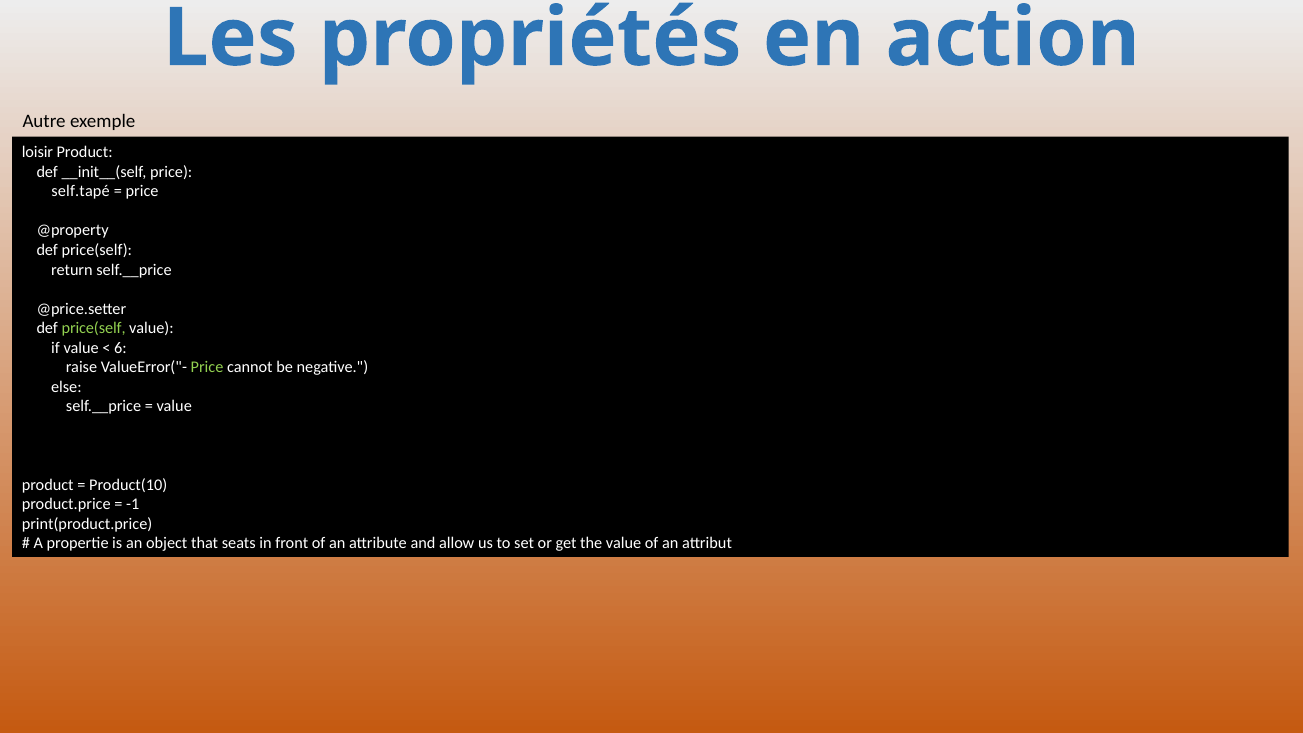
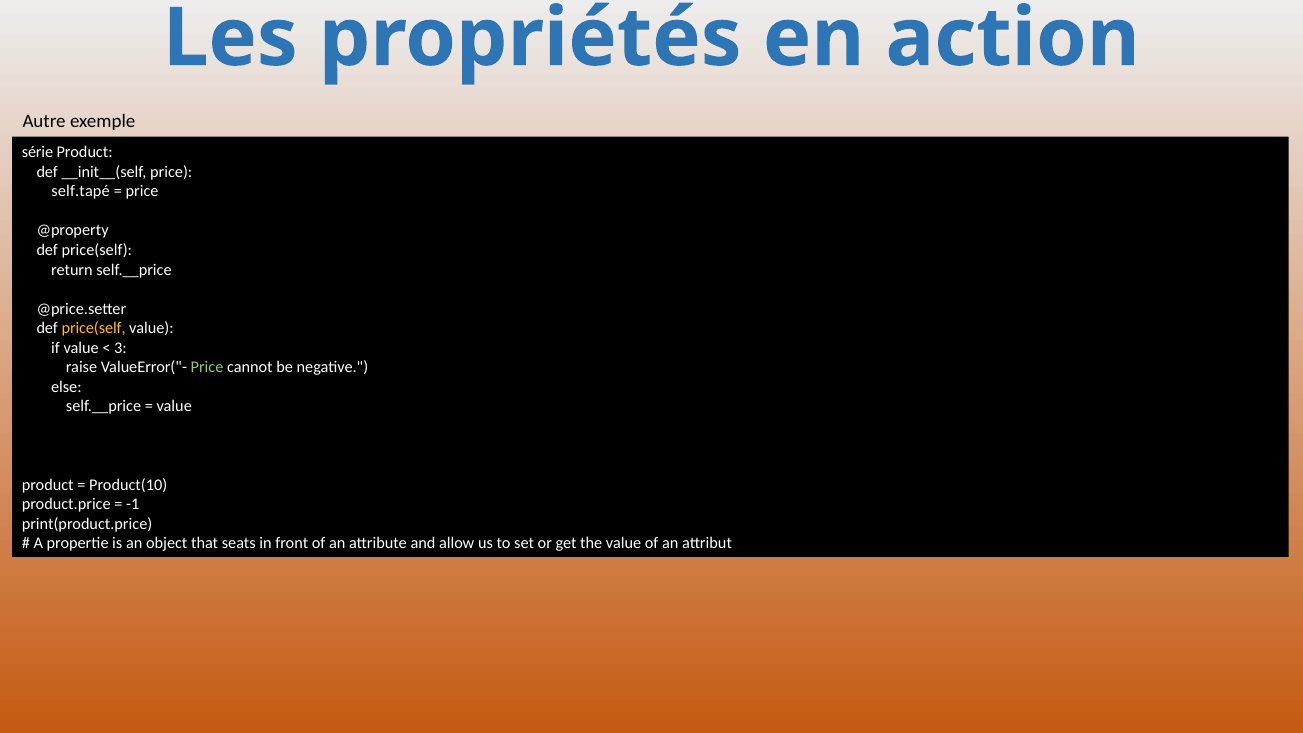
loisir: loisir -> série
price(self at (94, 328) colour: light green -> yellow
6: 6 -> 3
